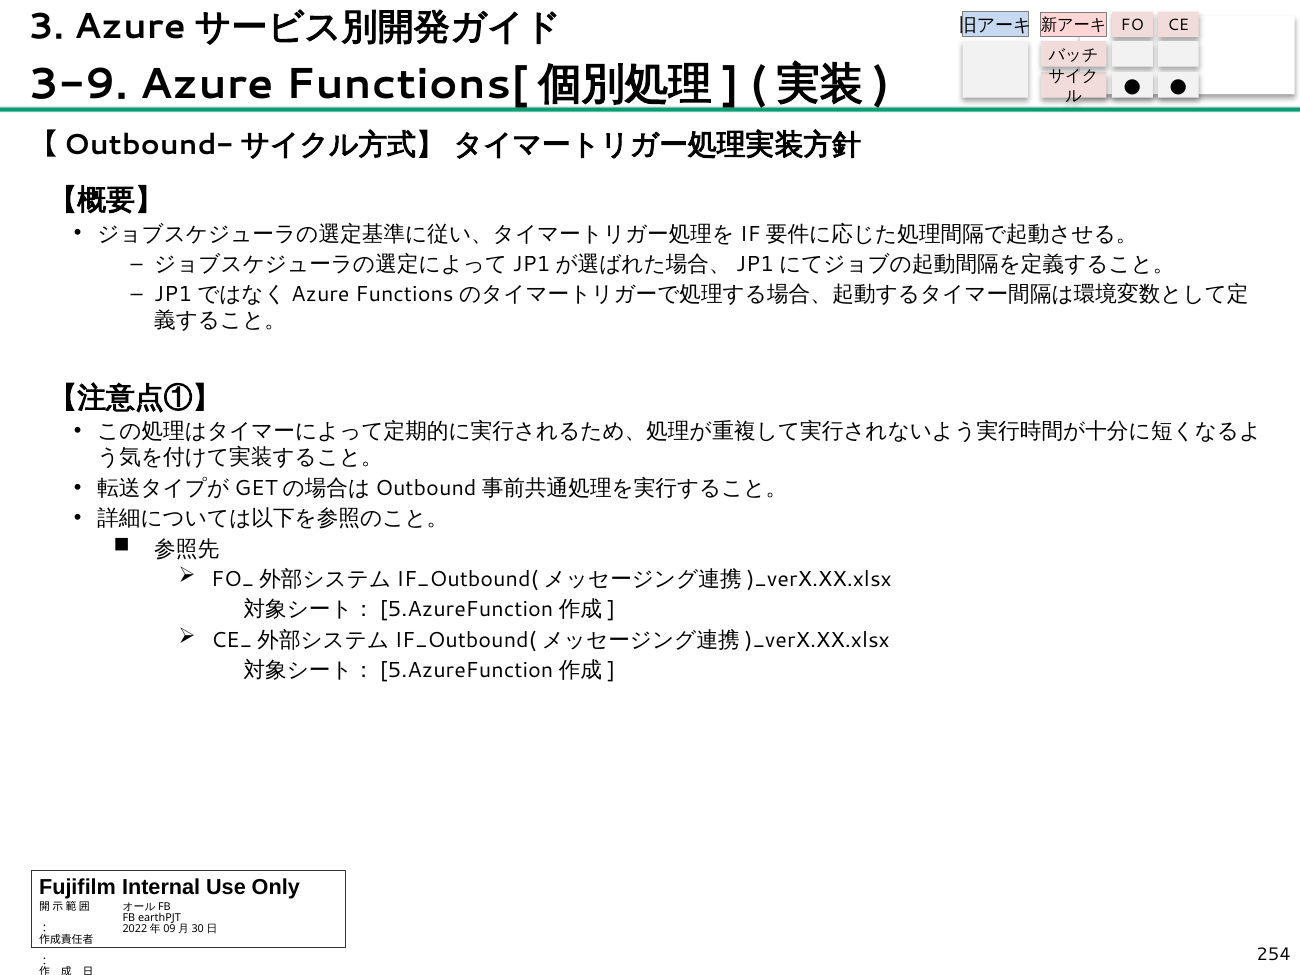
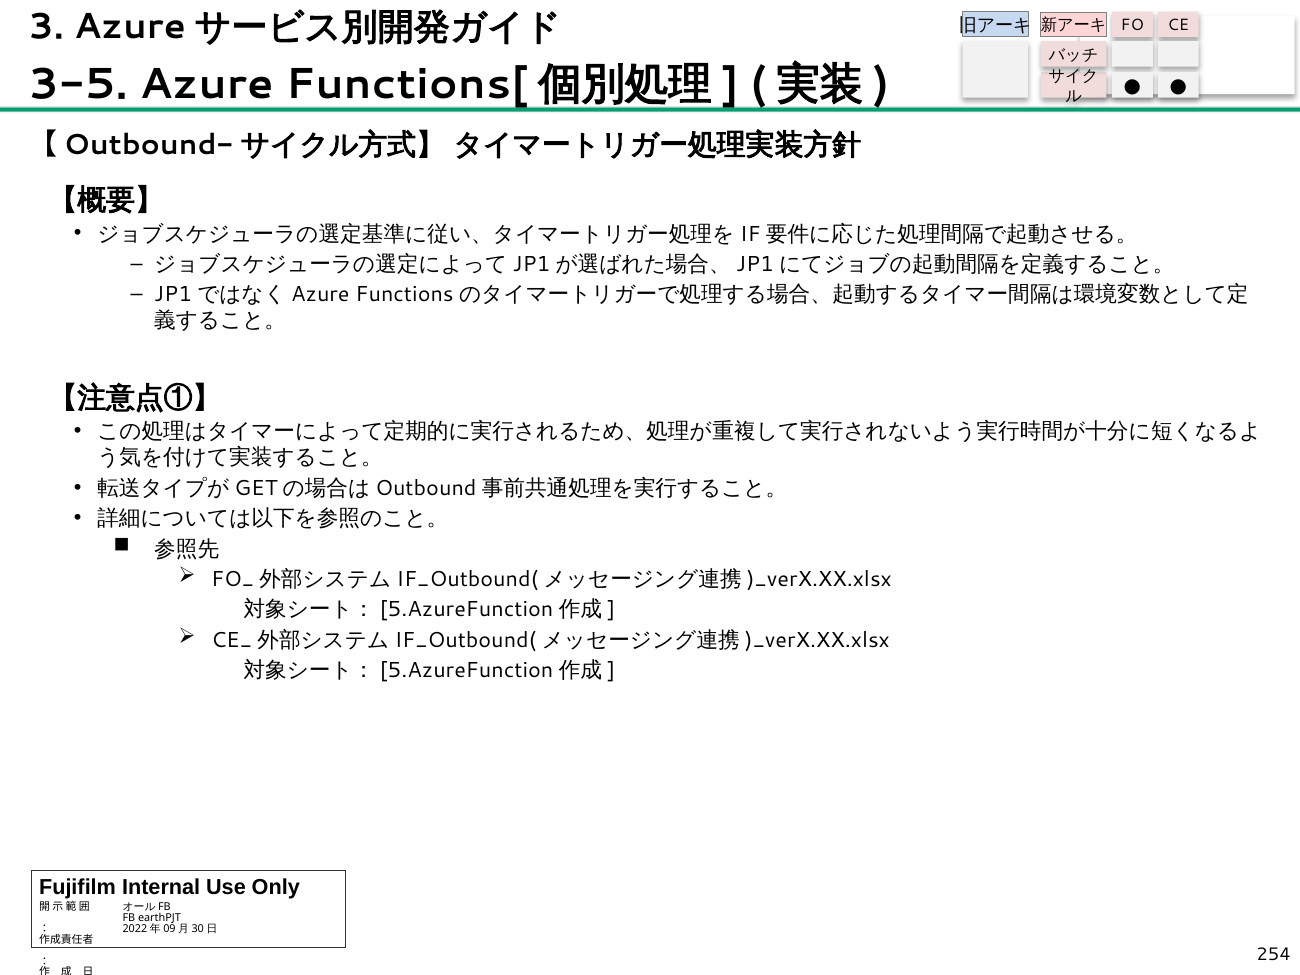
3-9: 3-9 -> 3-5
